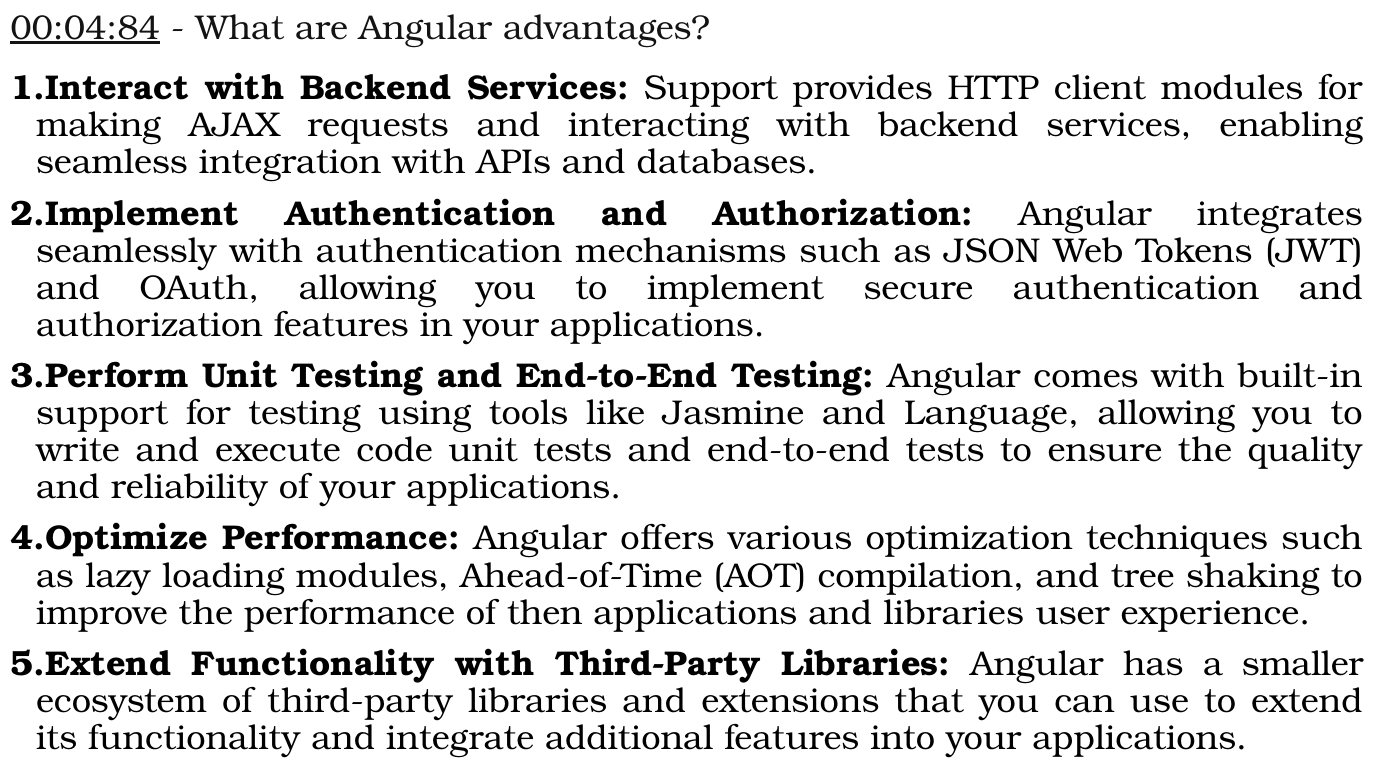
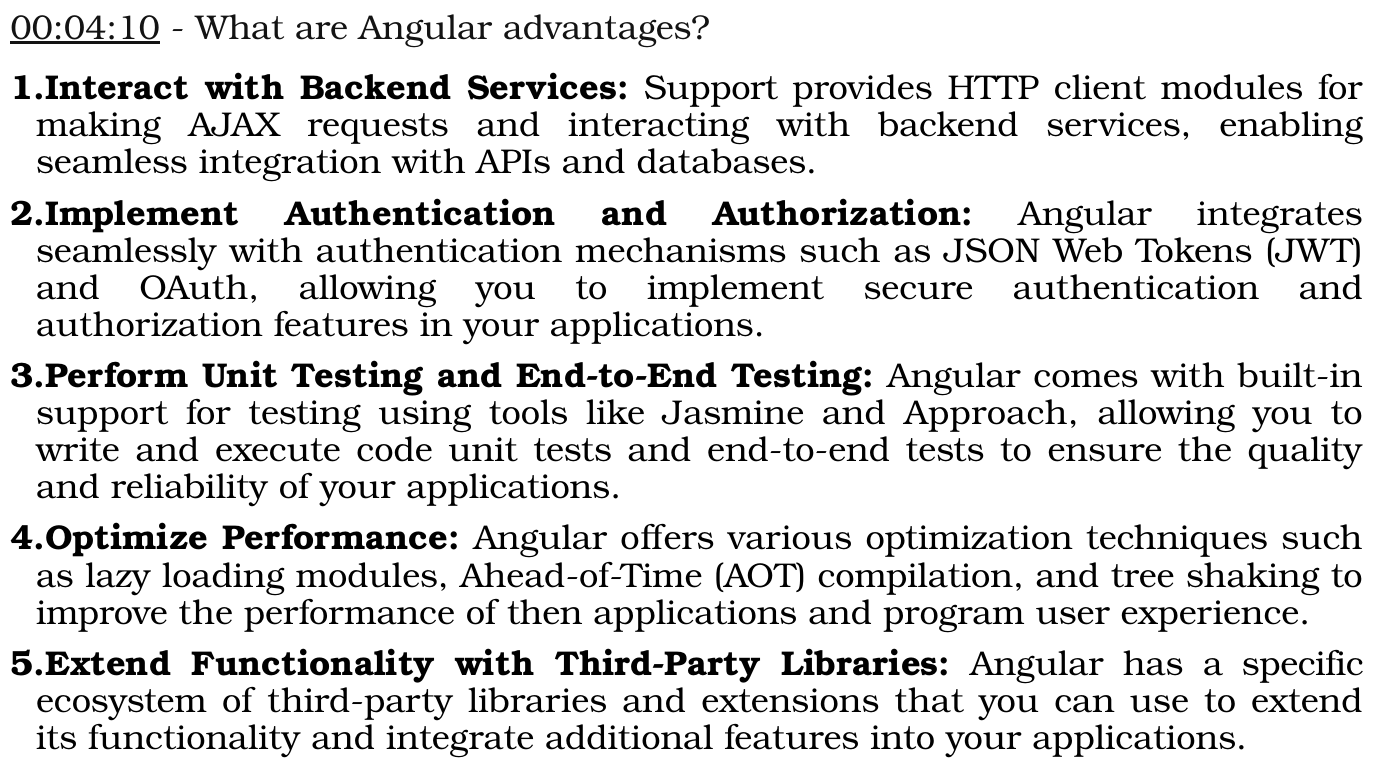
00:04:84: 00:04:84 -> 00:04:10
Language: Language -> Approach
and libraries: libraries -> program
smaller: smaller -> specific
